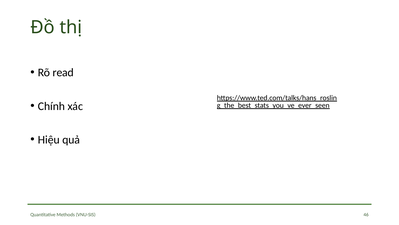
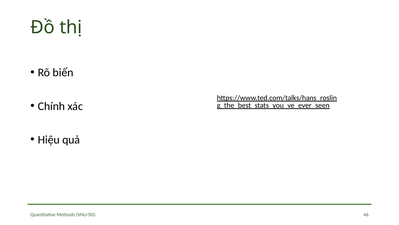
read: read -> biến
